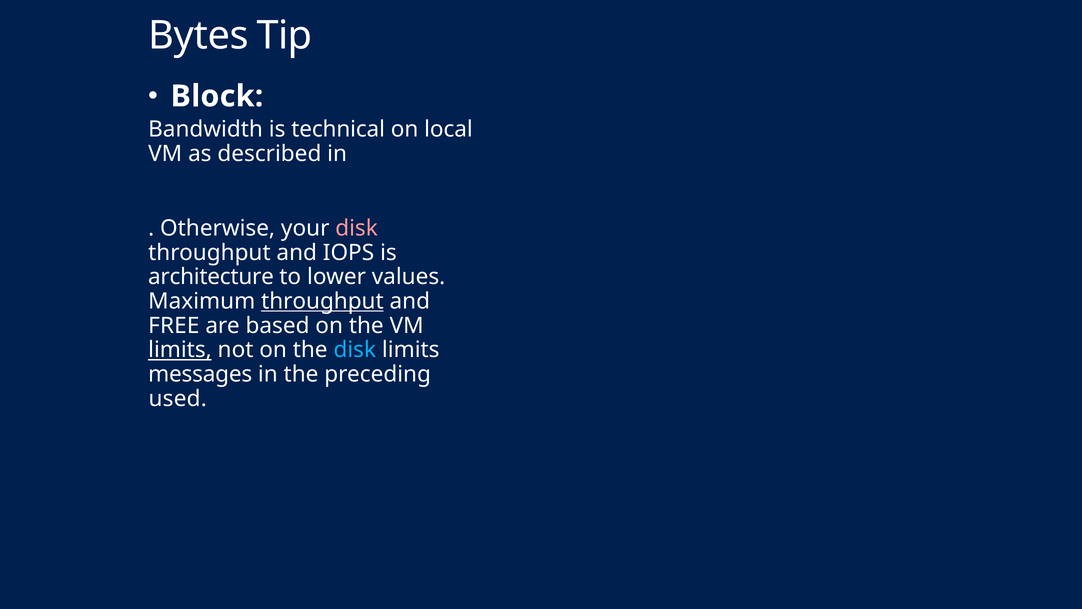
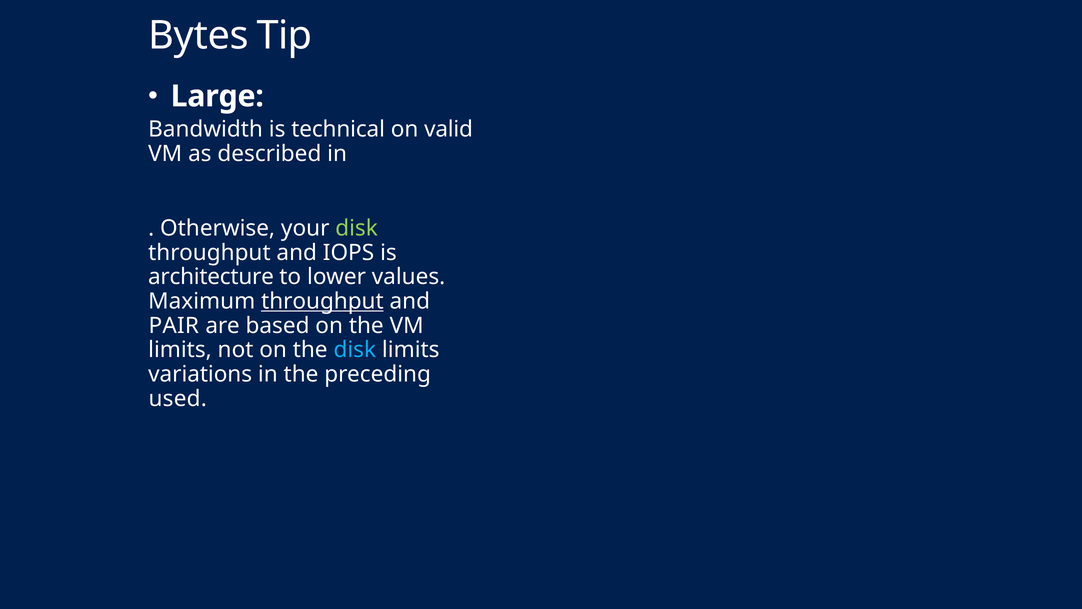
Block: Block -> Large
local: local -> valid
disk at (357, 228) colour: pink -> light green
FREE: FREE -> PAIR
limits at (180, 350) underline: present -> none
messages: messages -> variations
